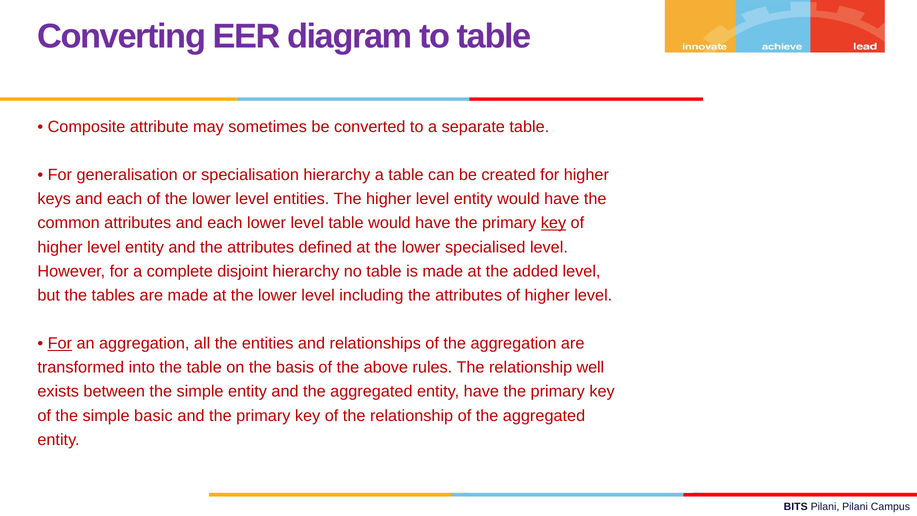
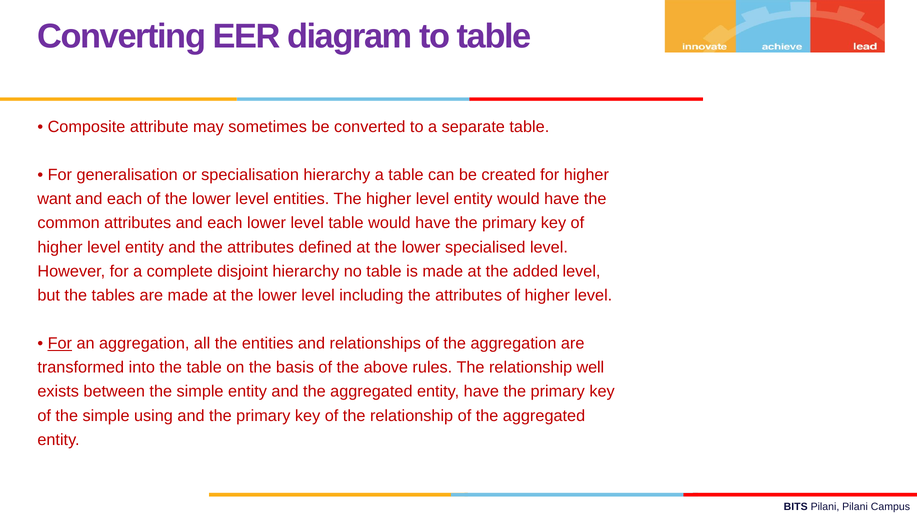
keys: keys -> want
key at (553, 223) underline: present -> none
basic: basic -> using
